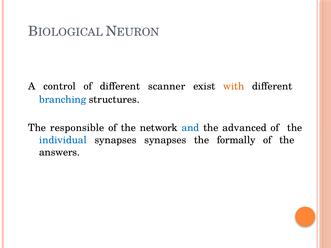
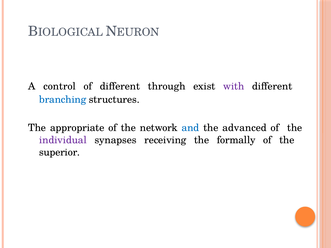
scanner: scanner -> through
with colour: orange -> purple
responsible: responsible -> appropriate
individual colour: blue -> purple
synapses synapses: synapses -> receiving
answers: answers -> superior
